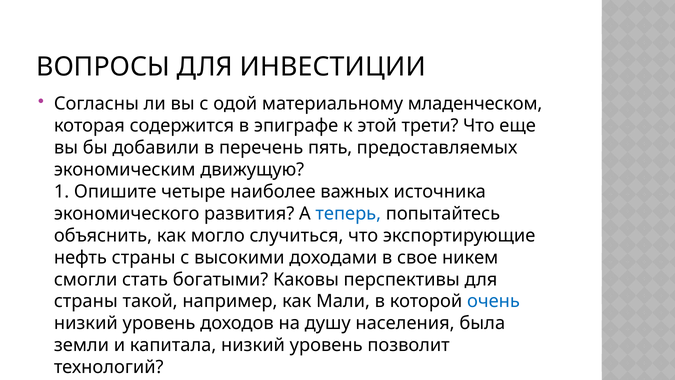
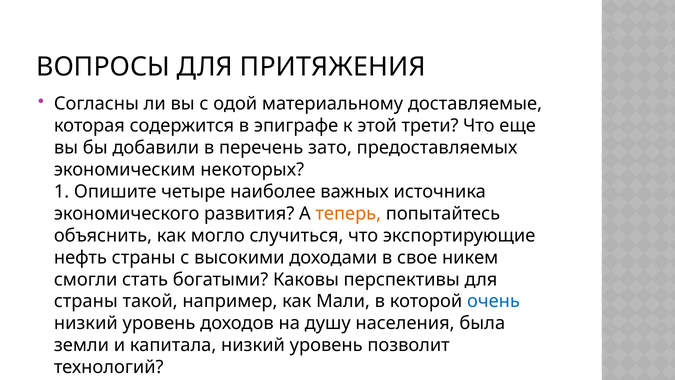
ИНВЕСТИЦИИ: ИНВЕСТИЦИИ -> ПРИТЯЖЕНИЯ
младенческом: младенческом -> доставляемые
пять: пять -> зато
движущую: движущую -> некоторых
теперь colour: blue -> orange
